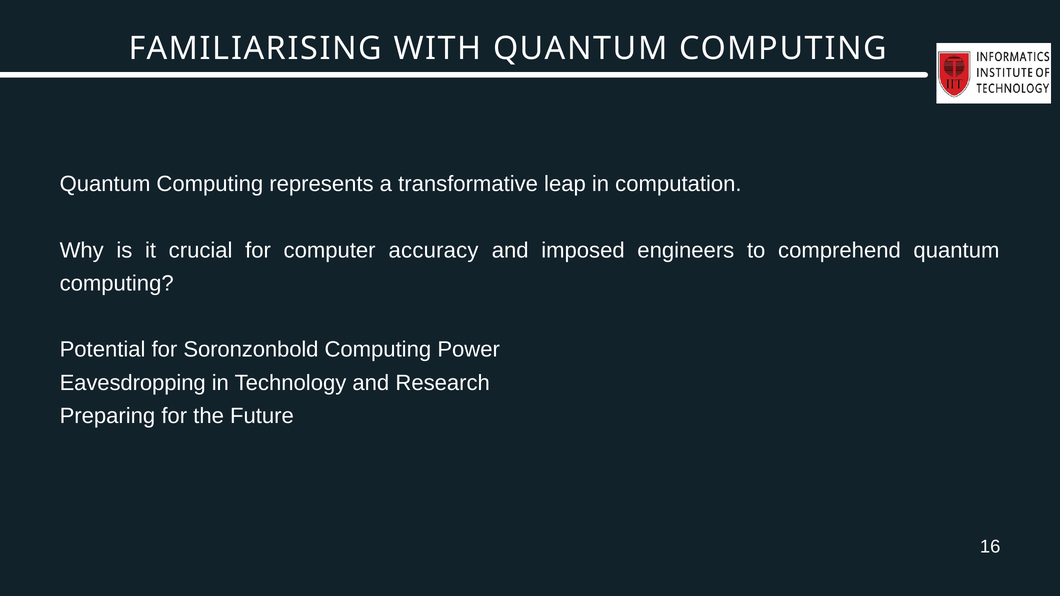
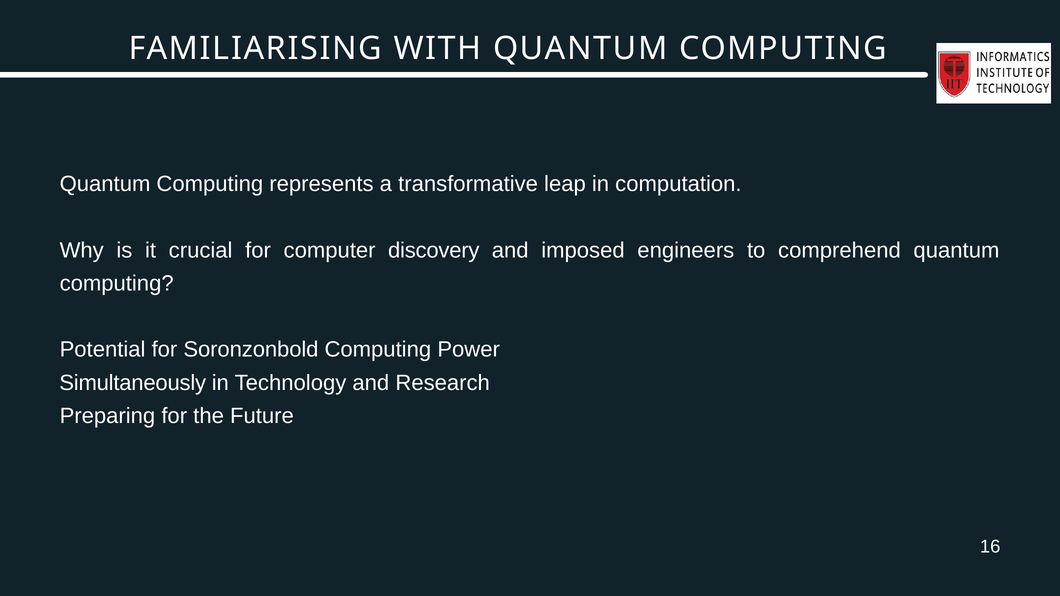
accuracy: accuracy -> discovery
Eavesdropping: Eavesdropping -> Simultaneously
